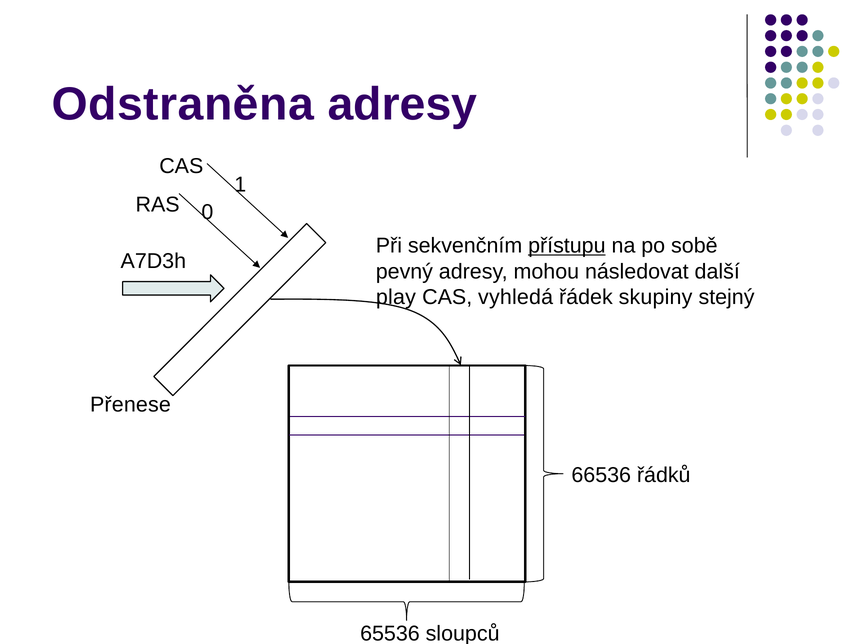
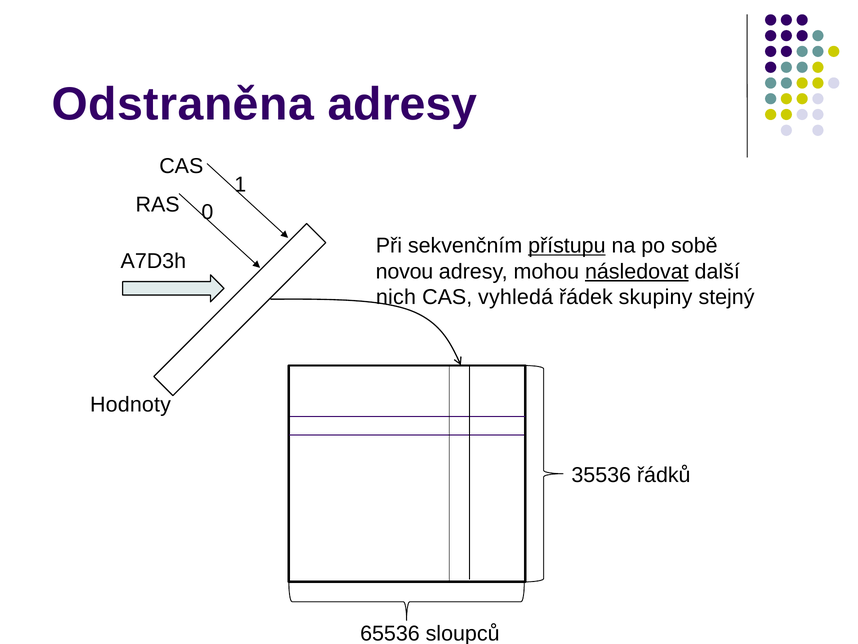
pevný: pevný -> novou
následovat underline: none -> present
play: play -> nich
Přenese: Přenese -> Hodnoty
66536: 66536 -> 35536
